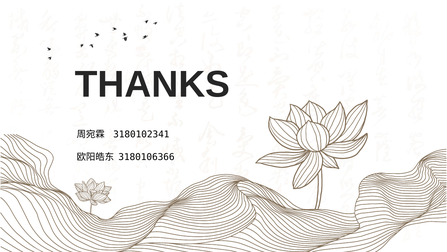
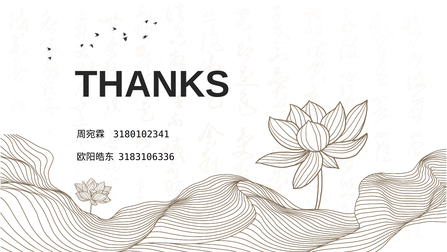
3180106366: 3180106366 -> 3183106336
